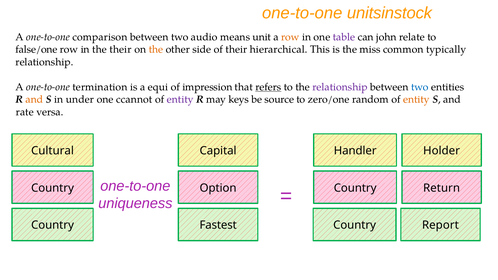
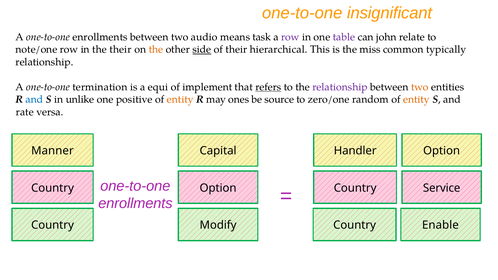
unitsinstock: unitsinstock -> insignificant
A one-to-one comparison: comparison -> enrollments
unit: unit -> task
row at (290, 37) colour: orange -> purple
false/one: false/one -> note/one
side underline: none -> present
impression: impression -> implement
two at (420, 87) colour: blue -> orange
and at (34, 100) colour: orange -> blue
under: under -> unlike
ccannot: ccannot -> positive
entity at (180, 100) colour: purple -> orange
keys: keys -> ones
Cultural: Cultural -> Manner
Holder at (442, 151): Holder -> Option
Return: Return -> Service
uniqueness at (135, 203): uniqueness -> enrollments
Fastest: Fastest -> Modify
Report: Report -> Enable
